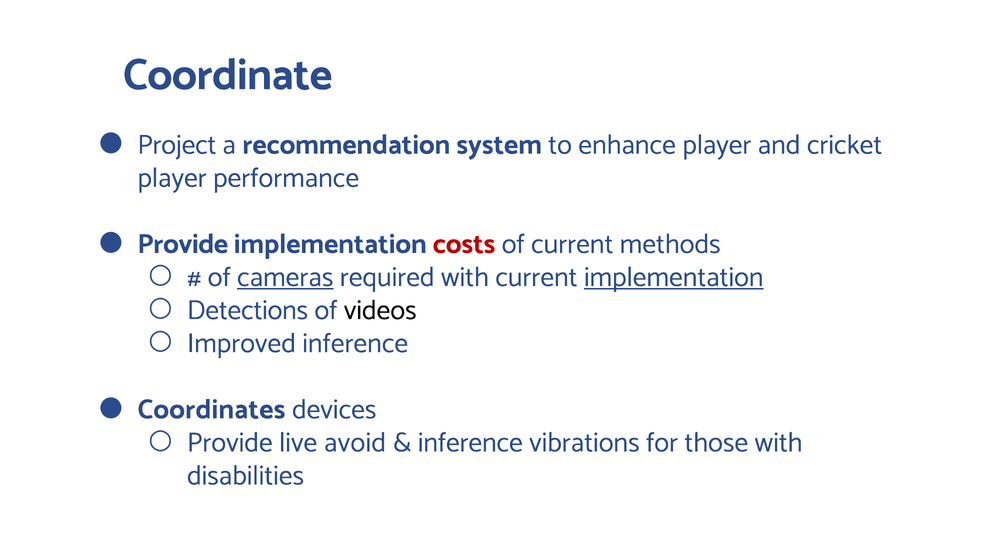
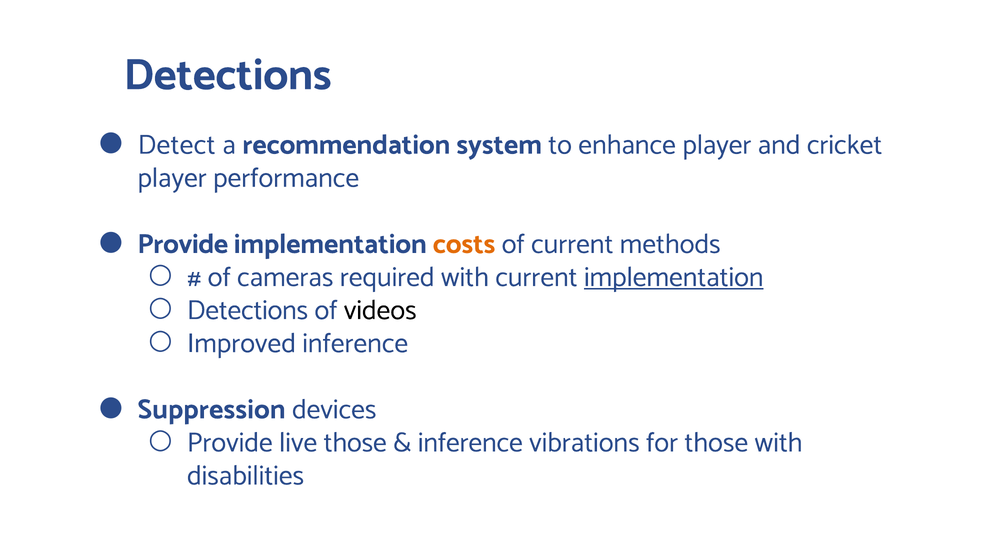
Coordinate at (228, 75): Coordinate -> Detections
Project: Project -> Detect
costs colour: red -> orange
cameras underline: present -> none
Coordinates: Coordinates -> Suppression
live avoid: avoid -> those
